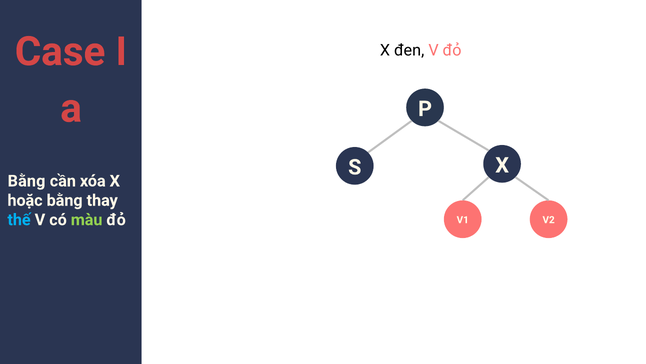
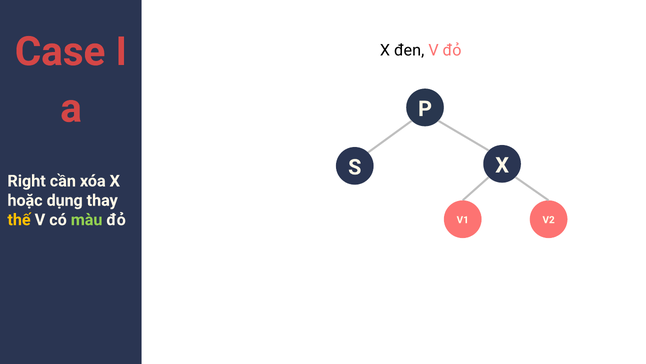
Bằng at (26, 181): Bằng -> Right
hoặc bằng: bằng -> dụng
thế colour: light blue -> yellow
